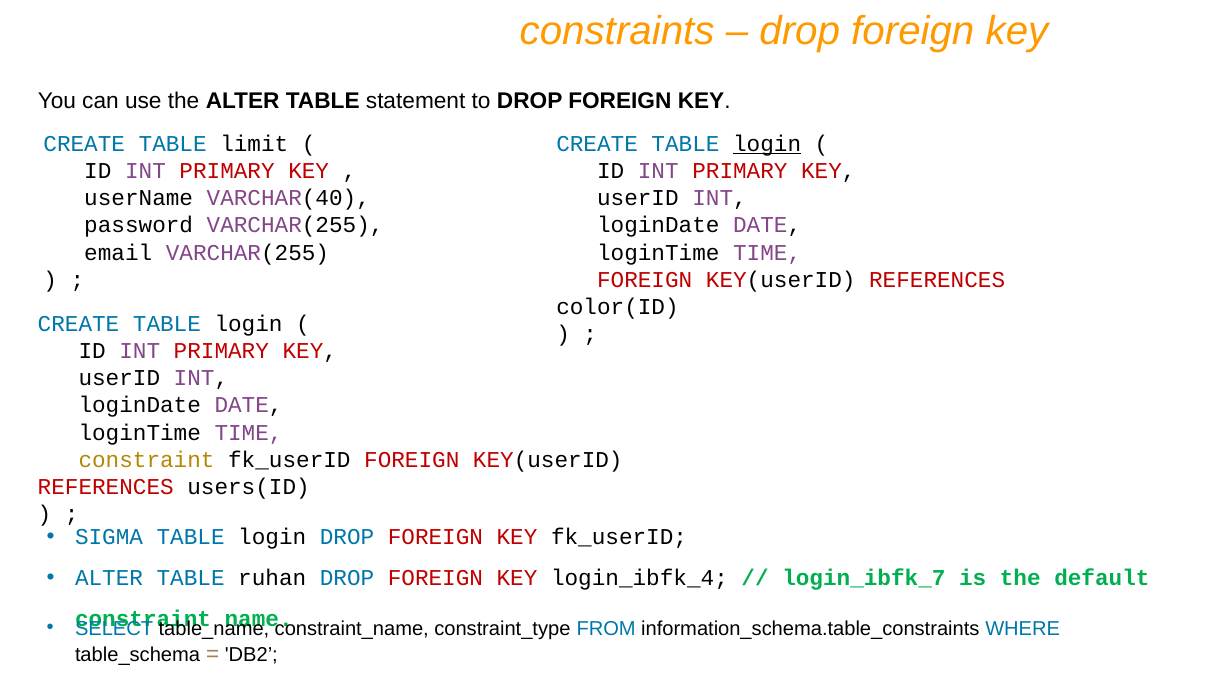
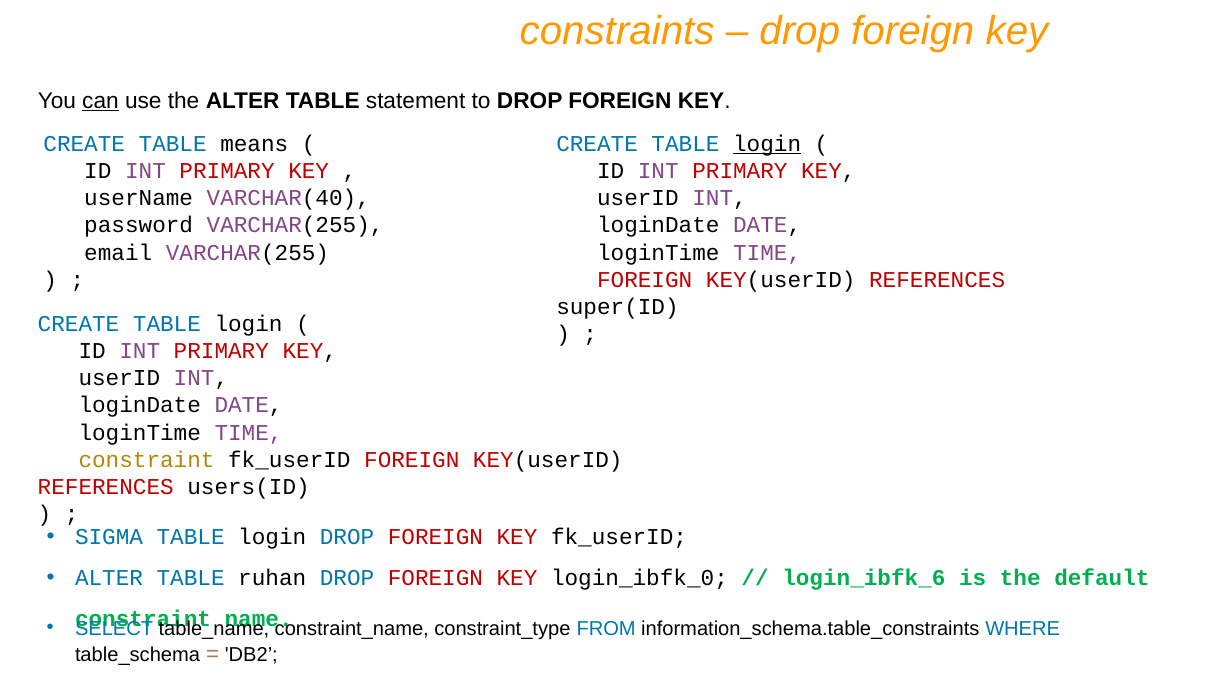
can underline: none -> present
limit: limit -> means
color(ID: color(ID -> super(ID
login_ibfk_4: login_ibfk_4 -> login_ibfk_0
login_ibfk_7: login_ibfk_7 -> login_ibfk_6
